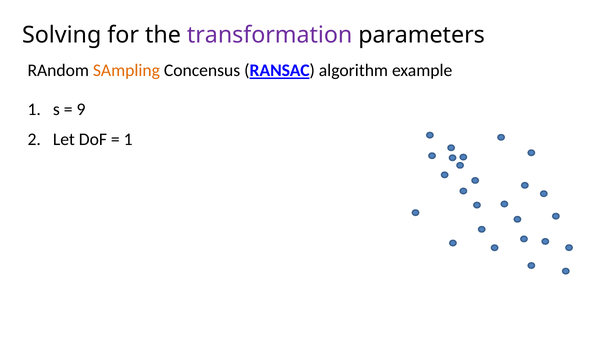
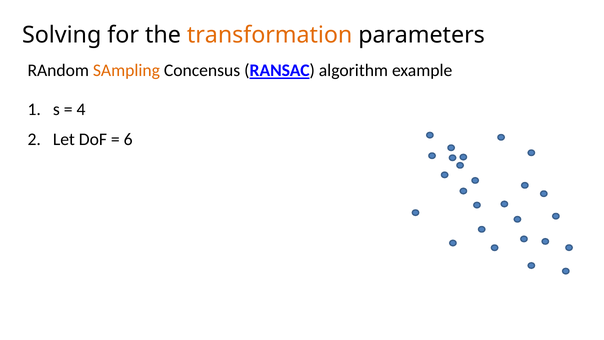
transformation colour: purple -> orange
9: 9 -> 4
1 at (128, 139): 1 -> 6
